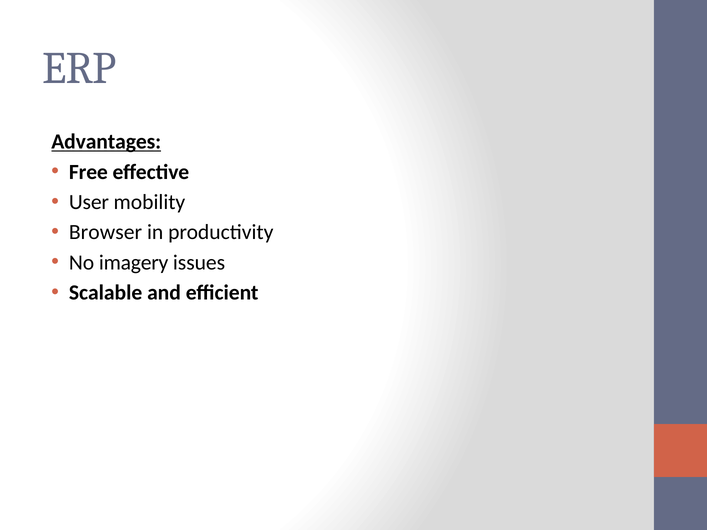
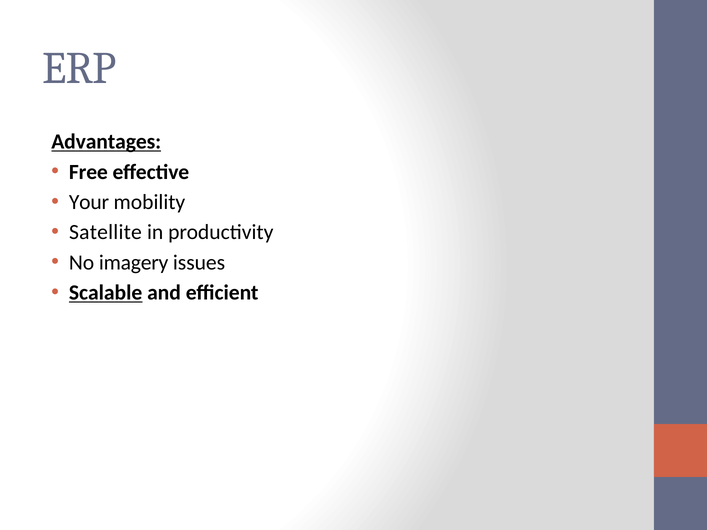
User: User -> Your
Browser: Browser -> Satellite
Scalable underline: none -> present
